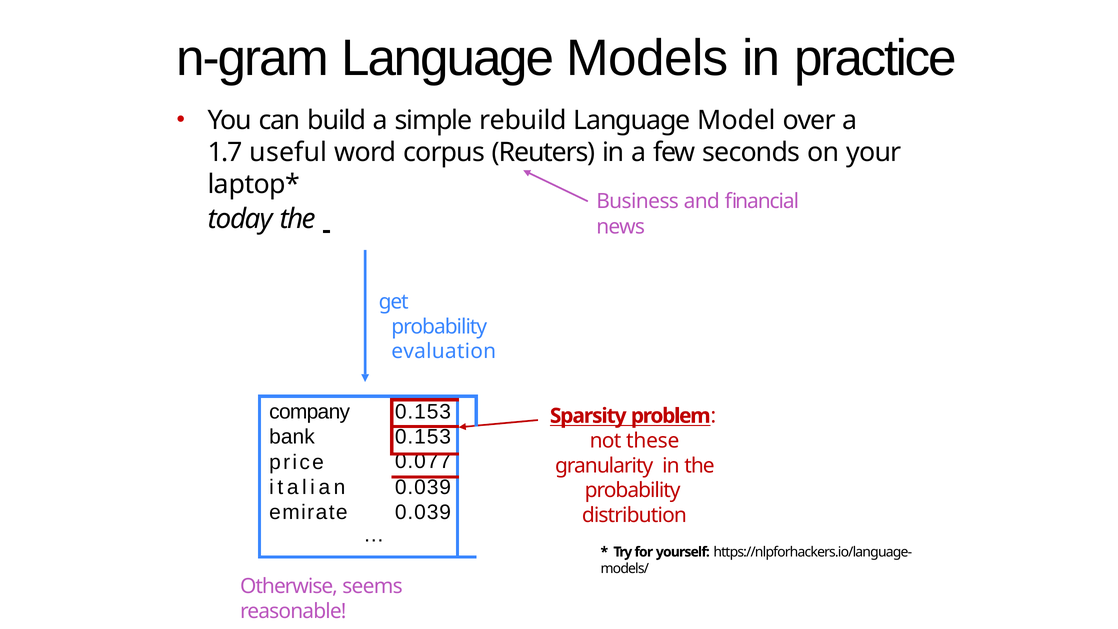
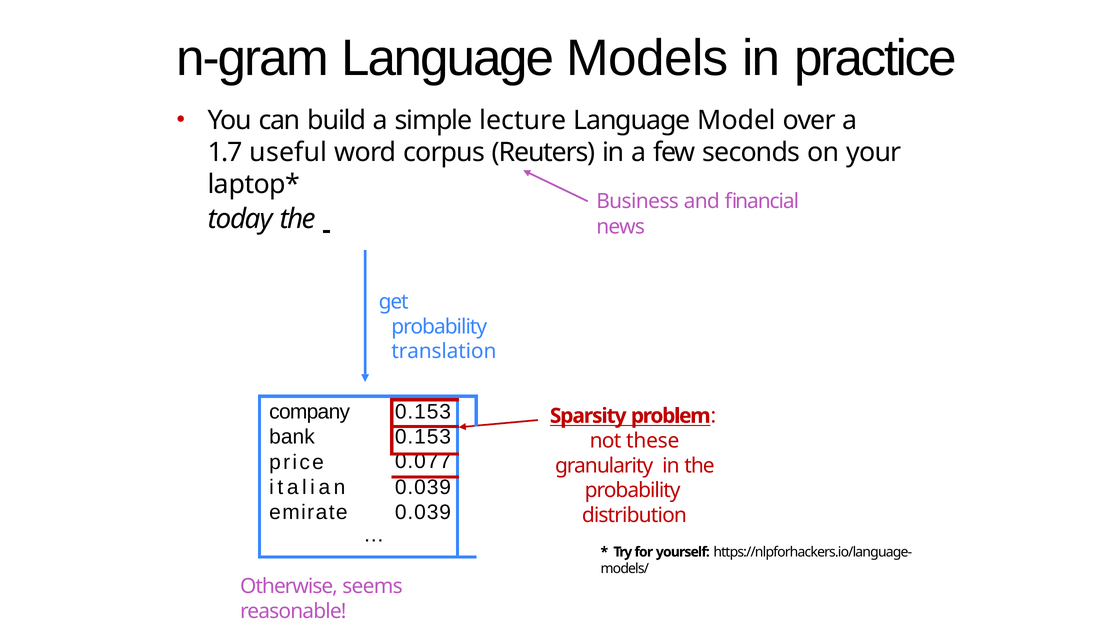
rebuild: rebuild -> lecture
evaluation: evaluation -> translation
